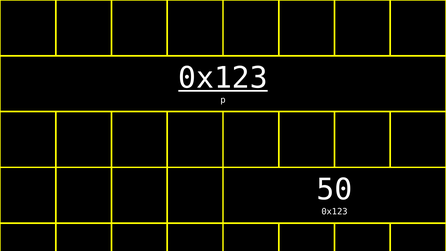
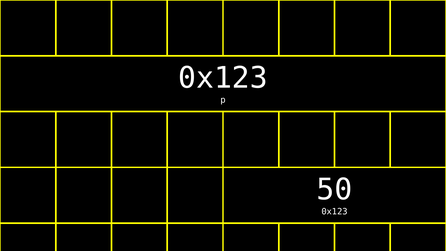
0x123 at (223, 78) underline: present -> none
